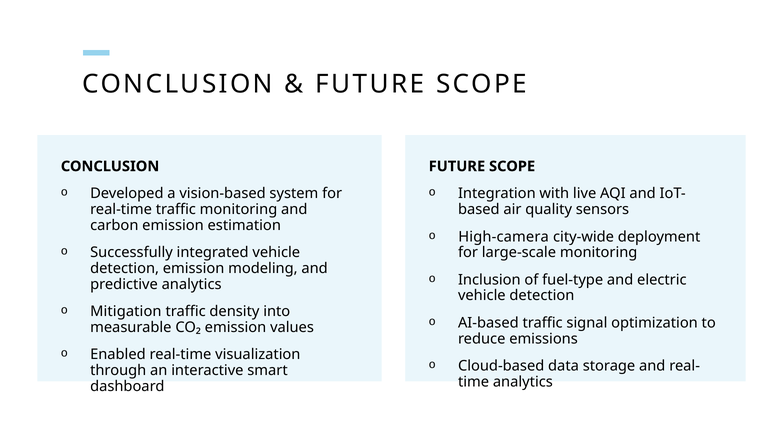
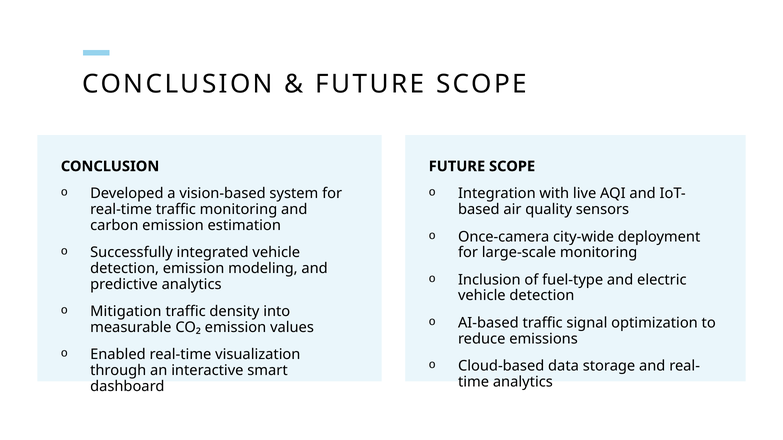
High-camera: High-camera -> Once-camera
